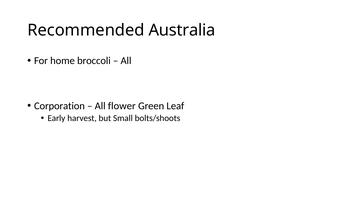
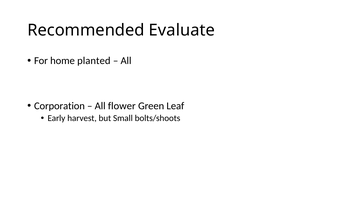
Australia: Australia -> Evaluate
broccoli: broccoli -> planted
